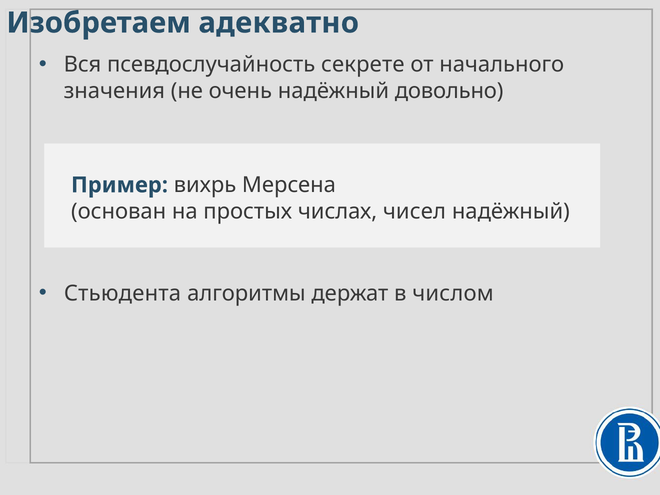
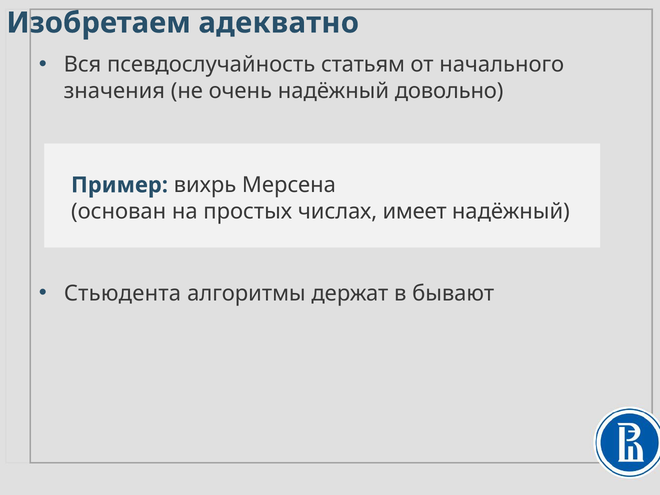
секрете: секрете -> статьям
чисел: чисел -> имеет
числом: числом -> бывают
